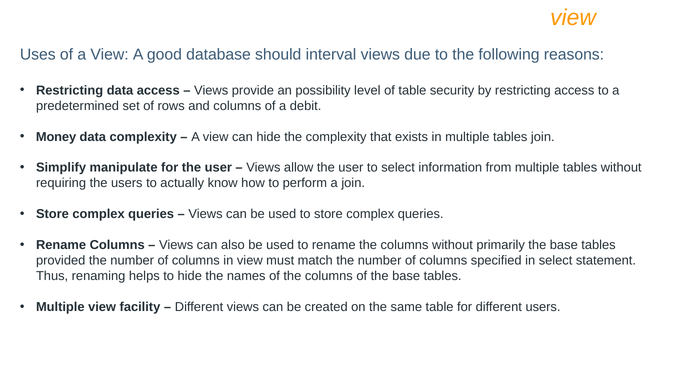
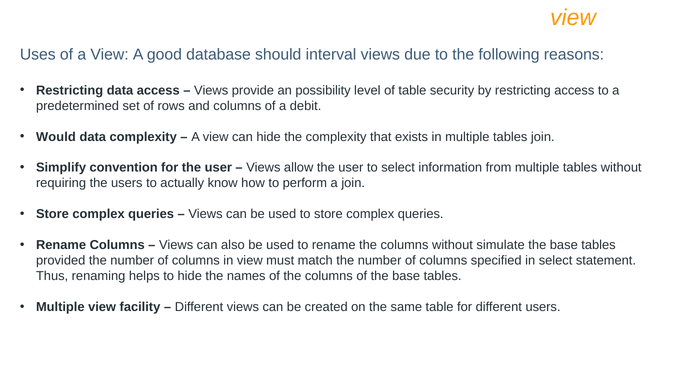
Money: Money -> Would
manipulate: manipulate -> convention
primarily: primarily -> simulate
